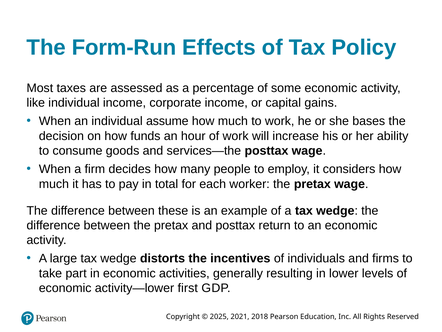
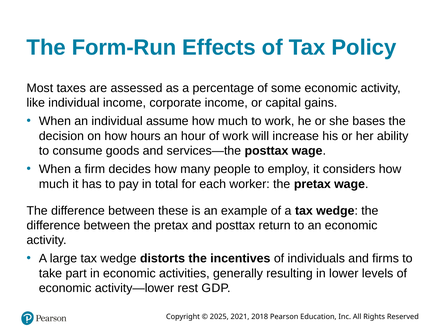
funds: funds -> hours
first: first -> rest
